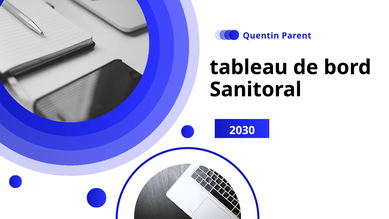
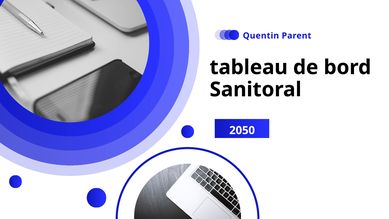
2030: 2030 -> 2050
